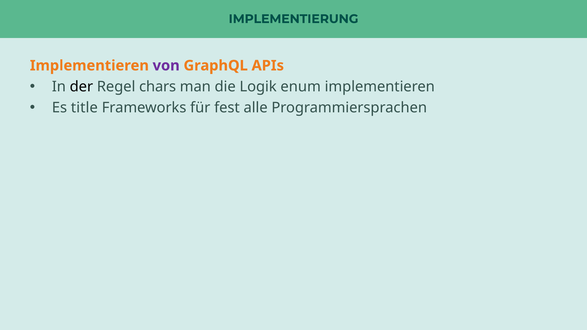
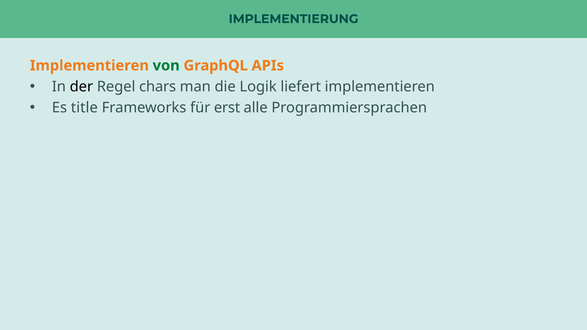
von colour: purple -> green
enum: enum -> liefert
fest: fest -> erst
